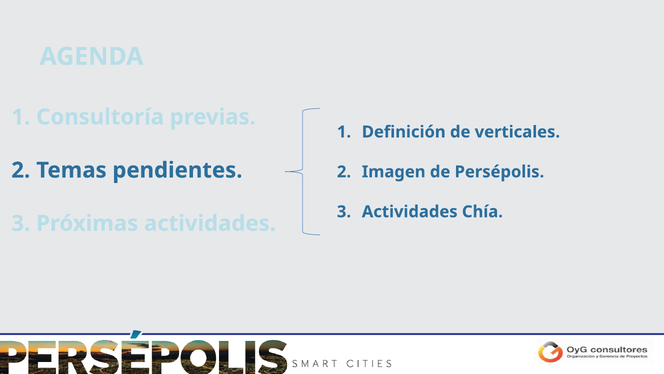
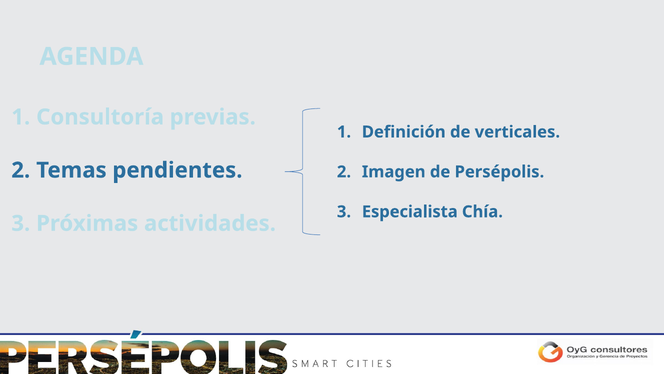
Actividades at (410, 212): Actividades -> Especialista
